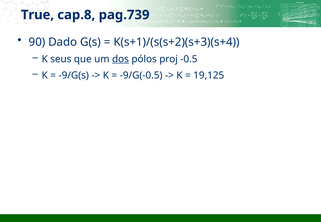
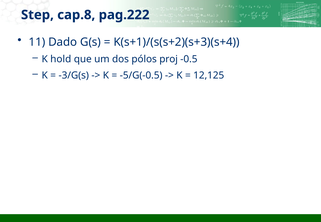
True: True -> Step
pag.739: pag.739 -> pag.222
90: 90 -> 11
seus: seus -> hold
dos underline: present -> none
-9/G(s: -9/G(s -> -3/G(s
-9/G(-0.5: -9/G(-0.5 -> -5/G(-0.5
19,125: 19,125 -> 12,125
